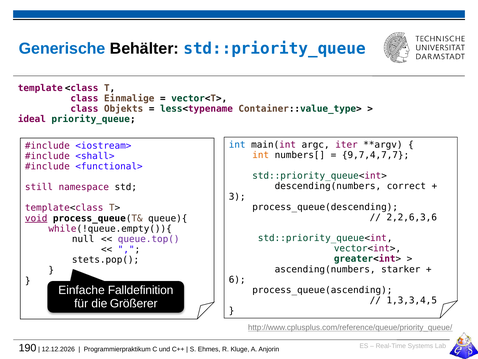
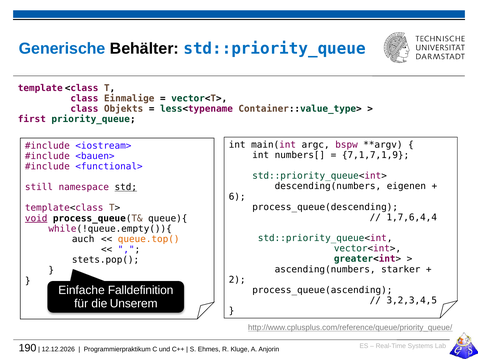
ideal: ideal -> first
int at (237, 144) colour: blue -> black
iter: iter -> bspw
int at (261, 155) colour: orange -> black
9,7,4,7,7: 9,7,4,7,7 -> 7,1,7,1,9
<shall>: <shall> -> <bauen>
correct: correct -> eigenen
std underline: none -> present
3: 3 -> 6
2,2,6,3,6: 2,2,6,3,6 -> 1,7,6,4,4
null: null -> auch
queue.top( colour: purple -> orange
6: 6 -> 2
1,3,3,4,5: 1,3,3,4,5 -> 3,2,3,4,5
Größerer: Größerer -> Unserem
